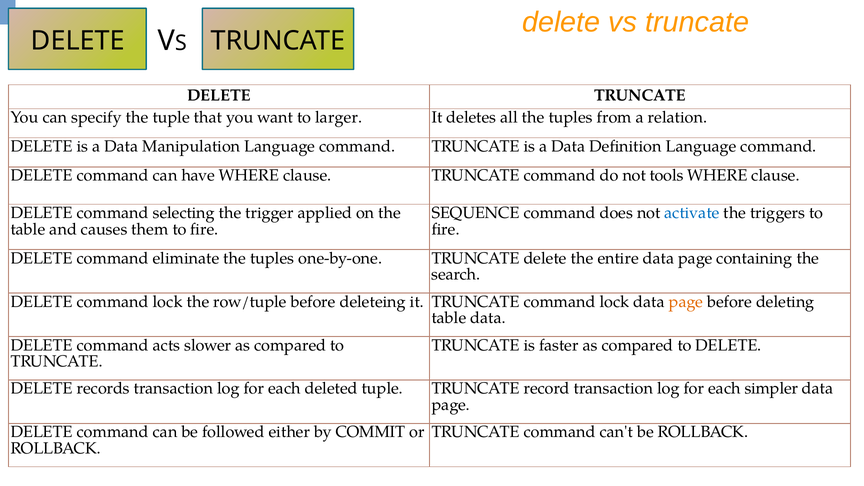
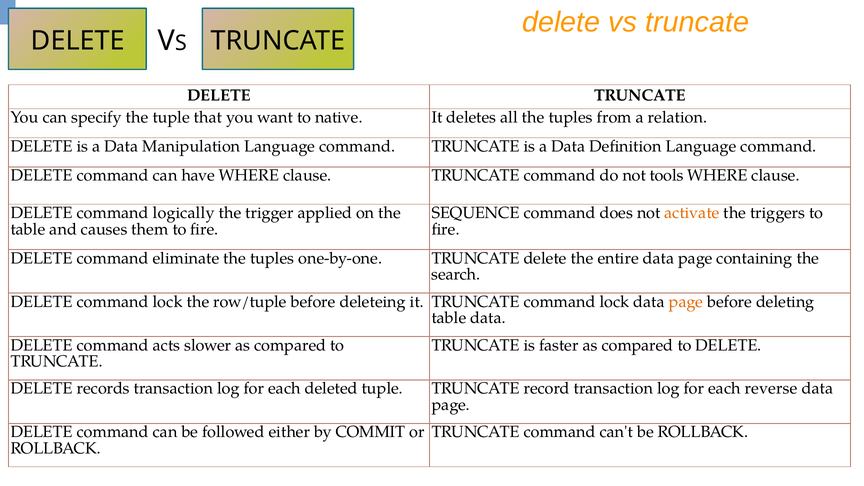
larger: larger -> native
selecting: selecting -> logically
activate colour: blue -> orange
simpler: simpler -> reverse
